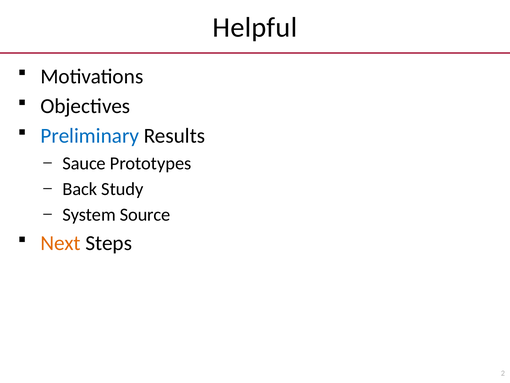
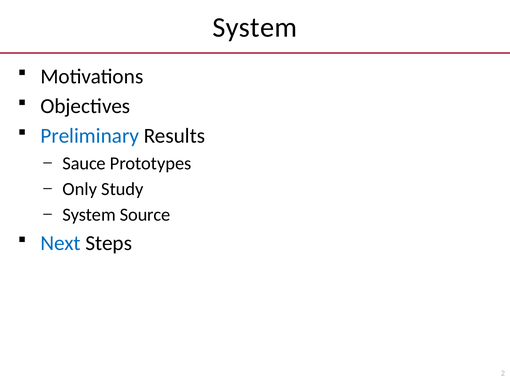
Helpful at (255, 27): Helpful -> System
Back: Back -> Only
Next colour: orange -> blue
